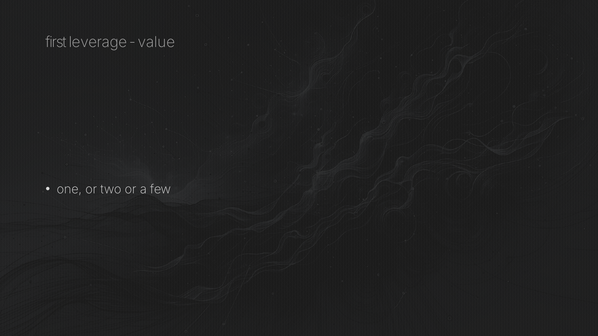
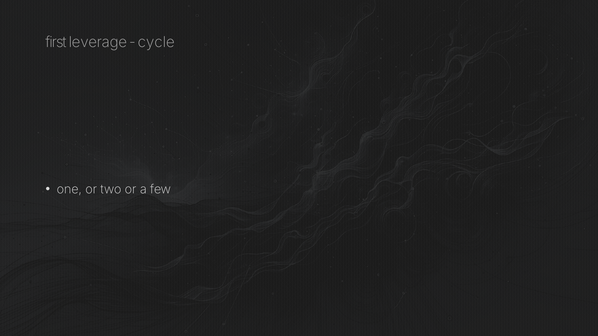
value: value -> cycle
